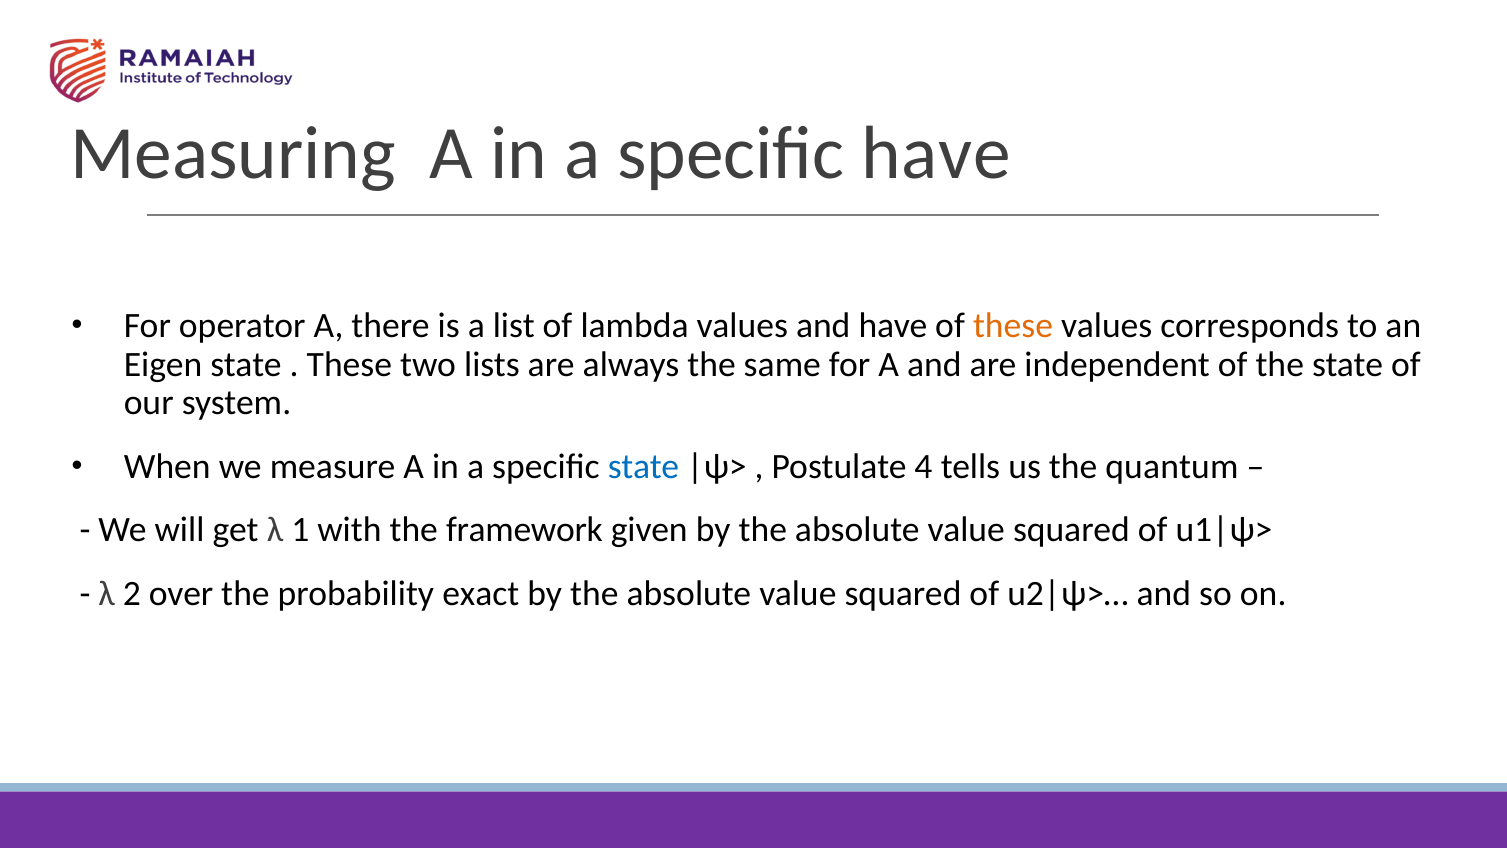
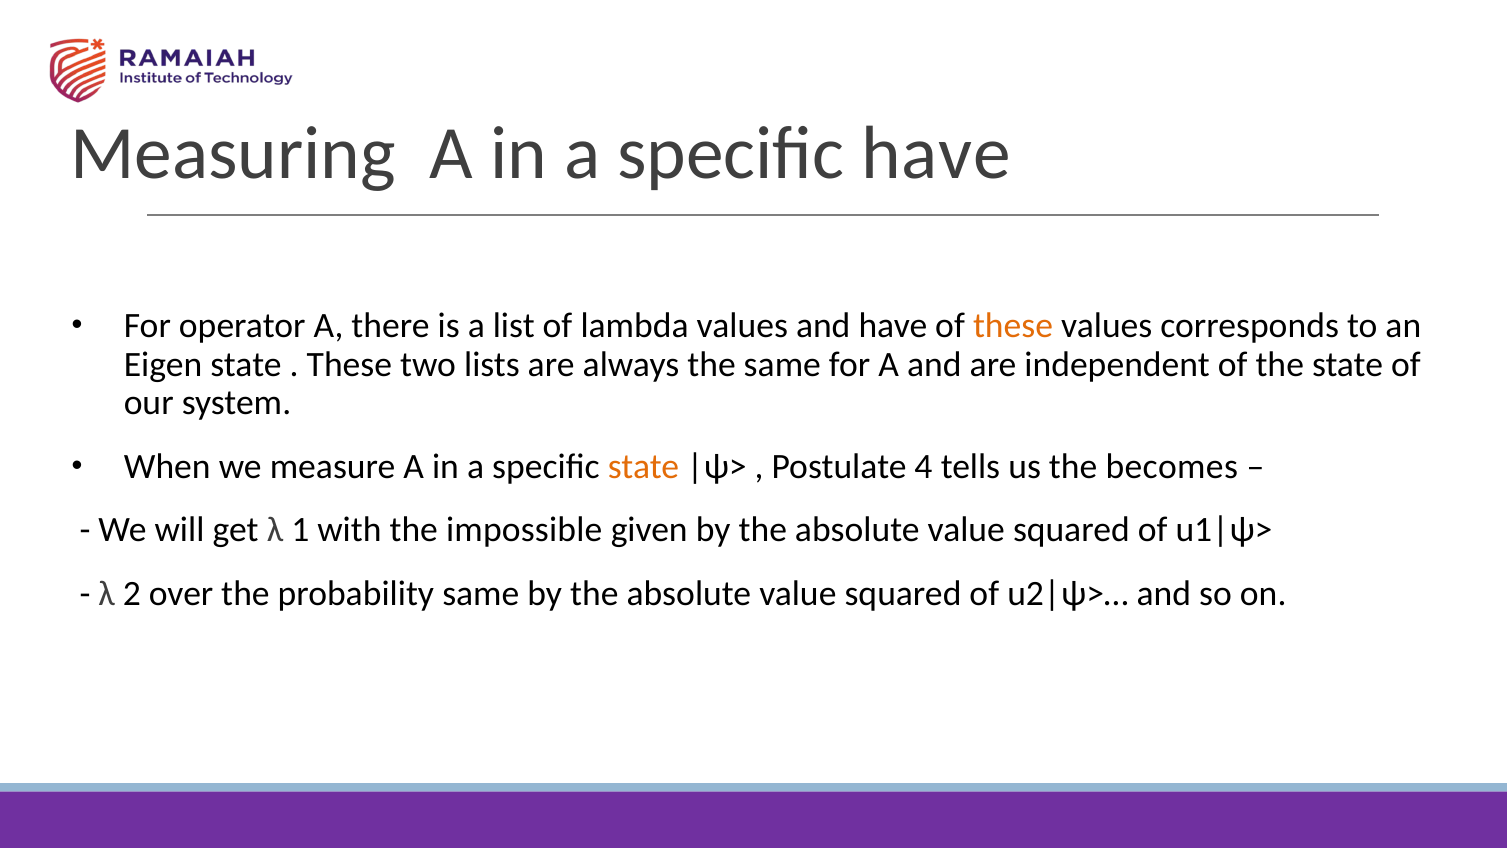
state at (643, 466) colour: blue -> orange
quantum: quantum -> becomes
framework: framework -> impossible
probability exact: exact -> same
